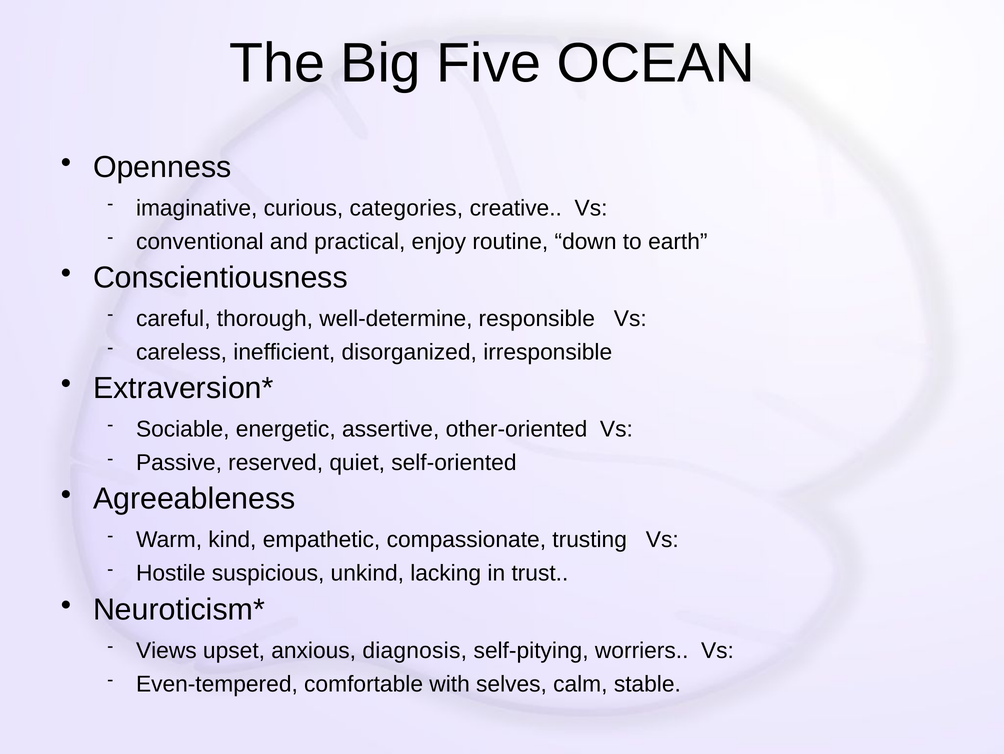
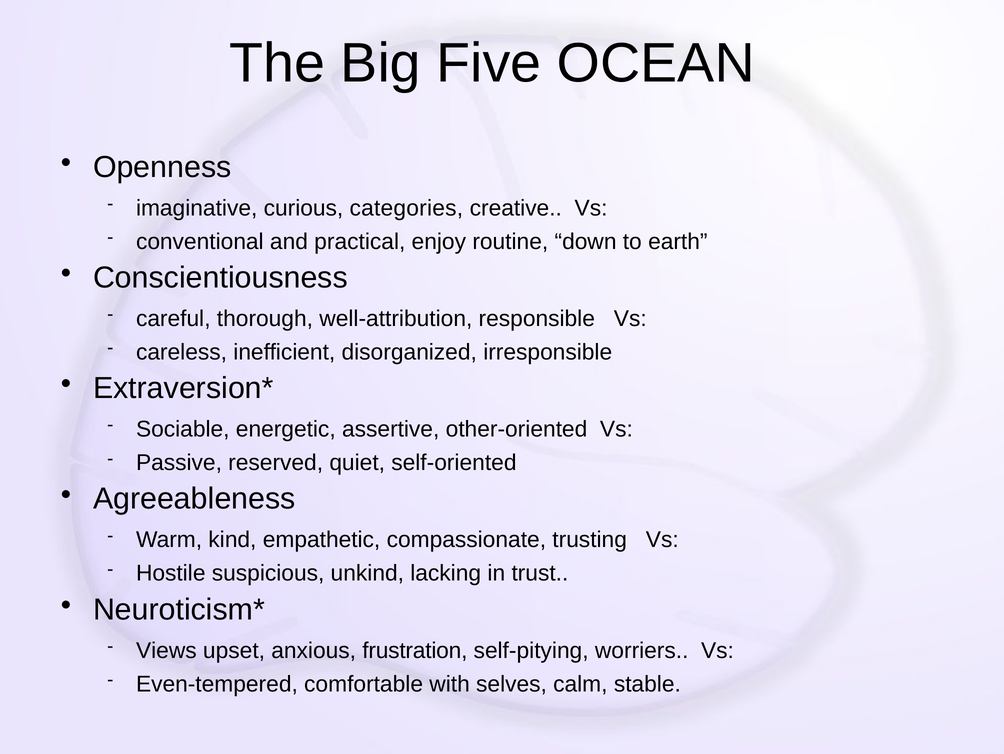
well-determine: well-determine -> well-attribution
diagnosis: diagnosis -> frustration
